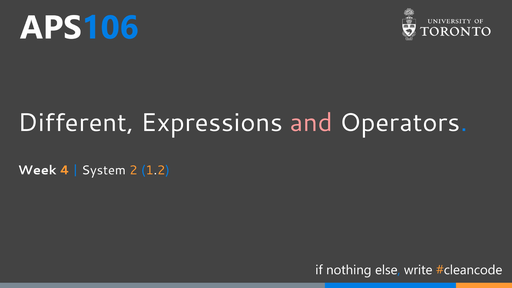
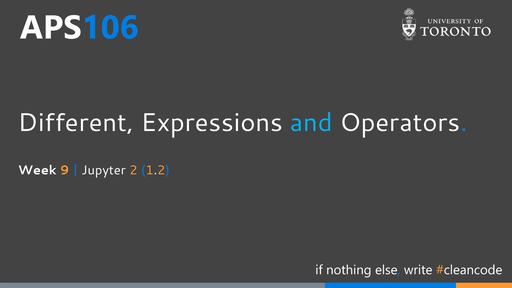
and colour: pink -> light blue
4: 4 -> 9
System: System -> Jupyter
